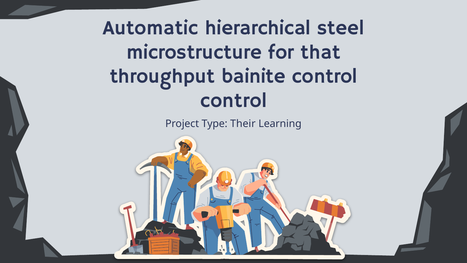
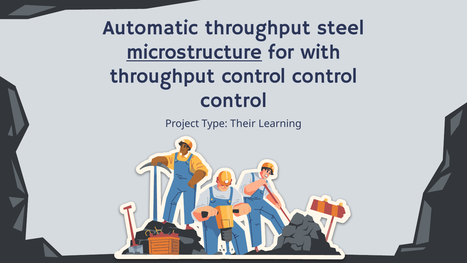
Automatic hierarchical: hierarchical -> throughput
microstructure underline: none -> present
that: that -> with
throughput bainite: bainite -> control
